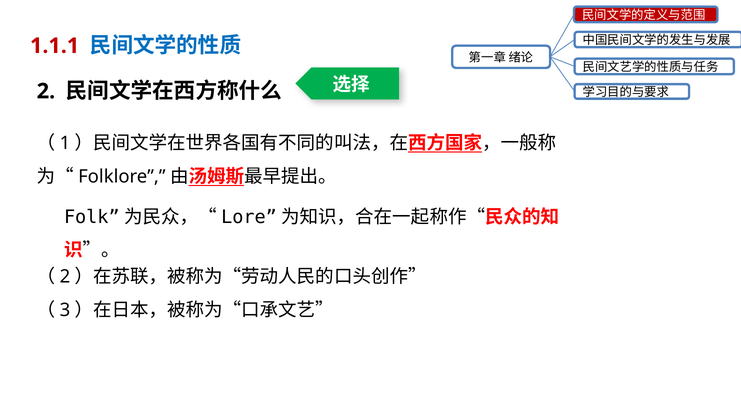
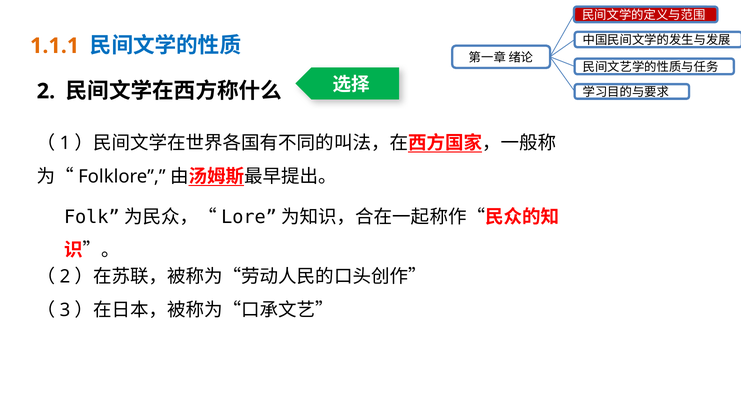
1.1.1 colour: red -> orange
